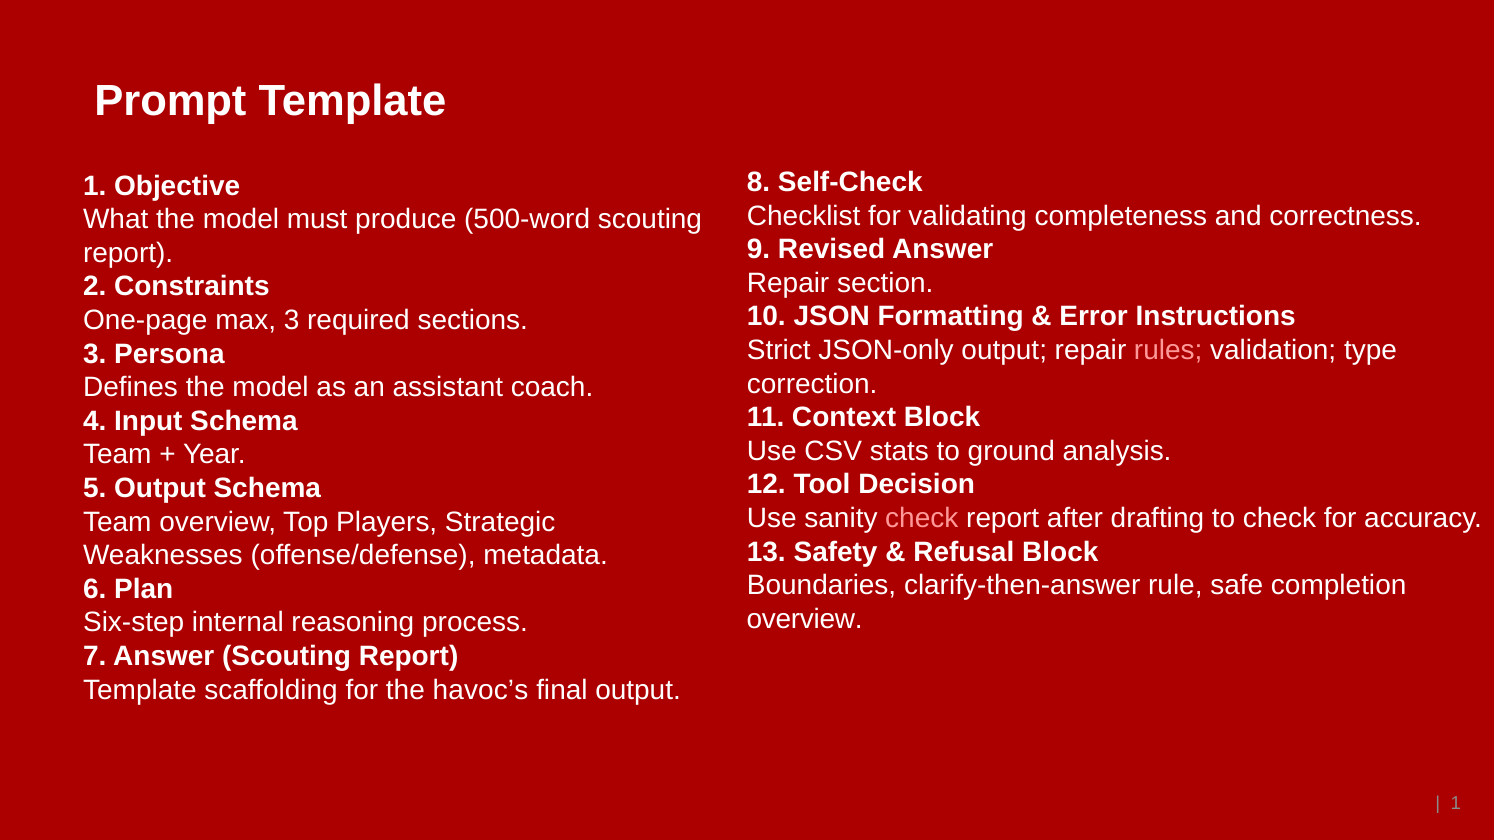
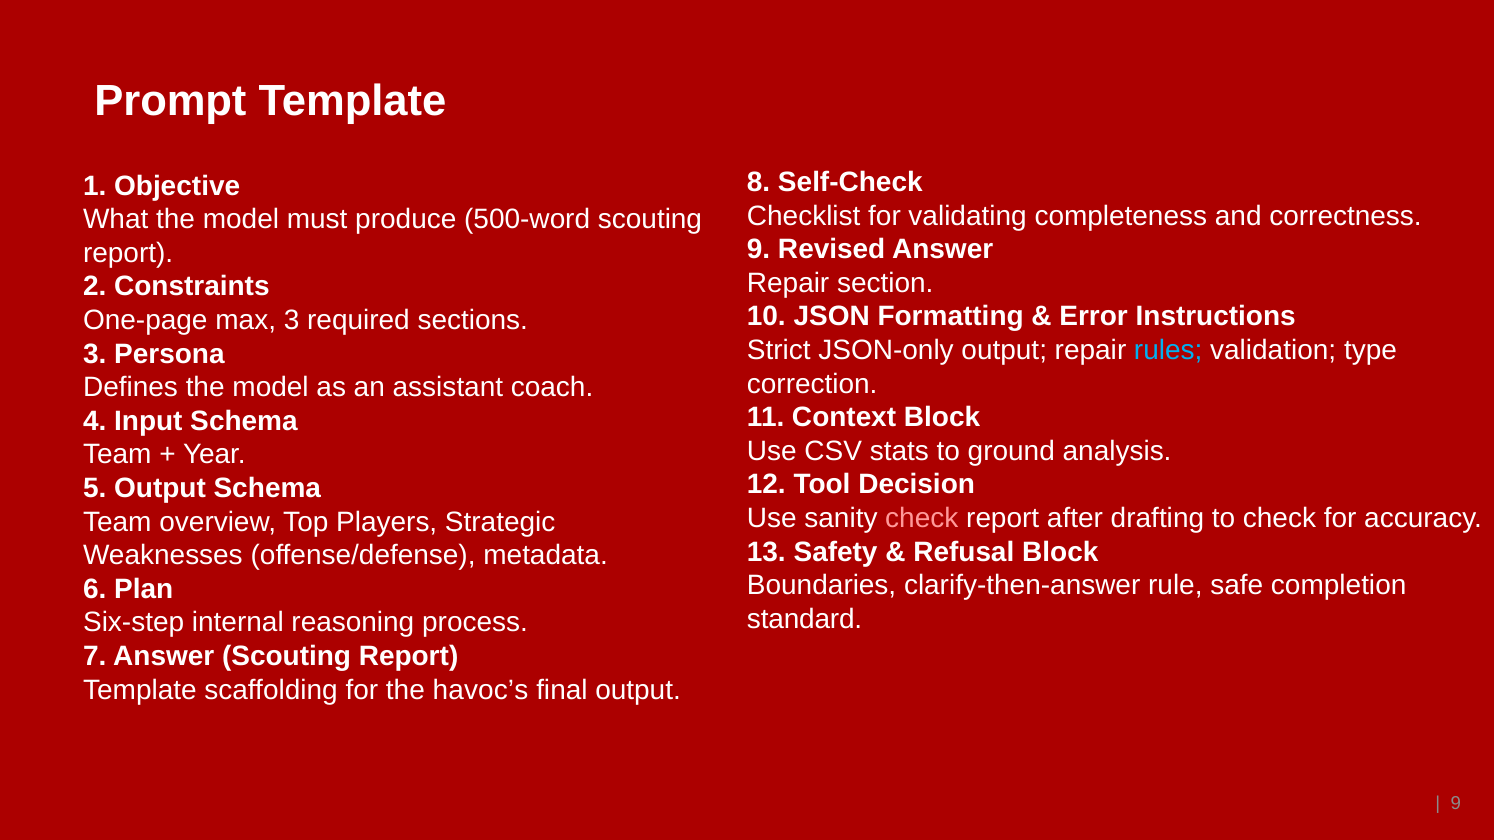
rules colour: pink -> light blue
overview at (805, 619): overview -> standard
1 at (1456, 804): 1 -> 9
